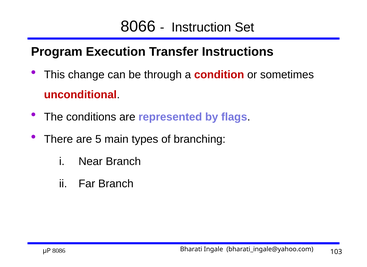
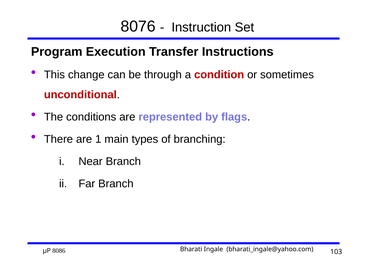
8066: 8066 -> 8076
5: 5 -> 1
